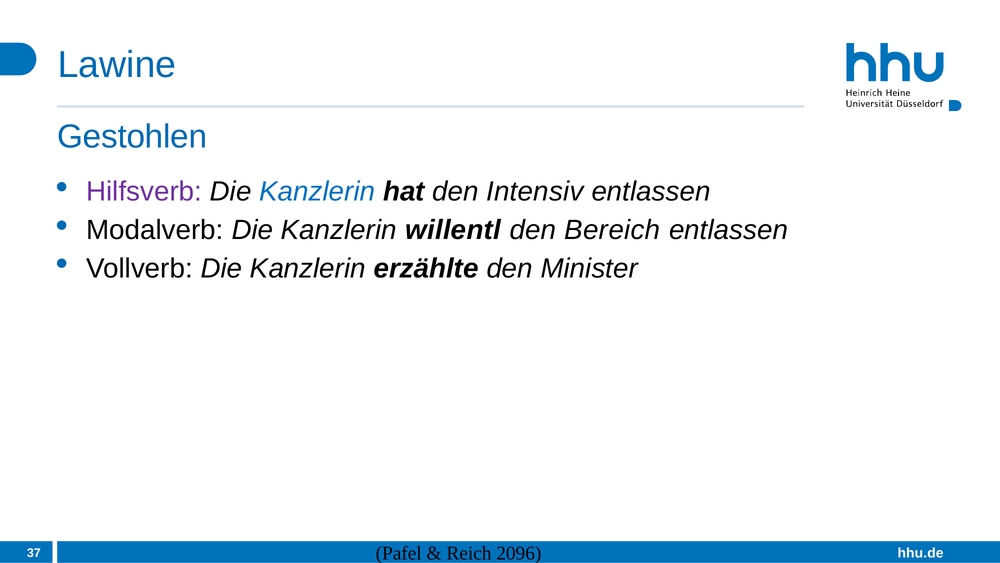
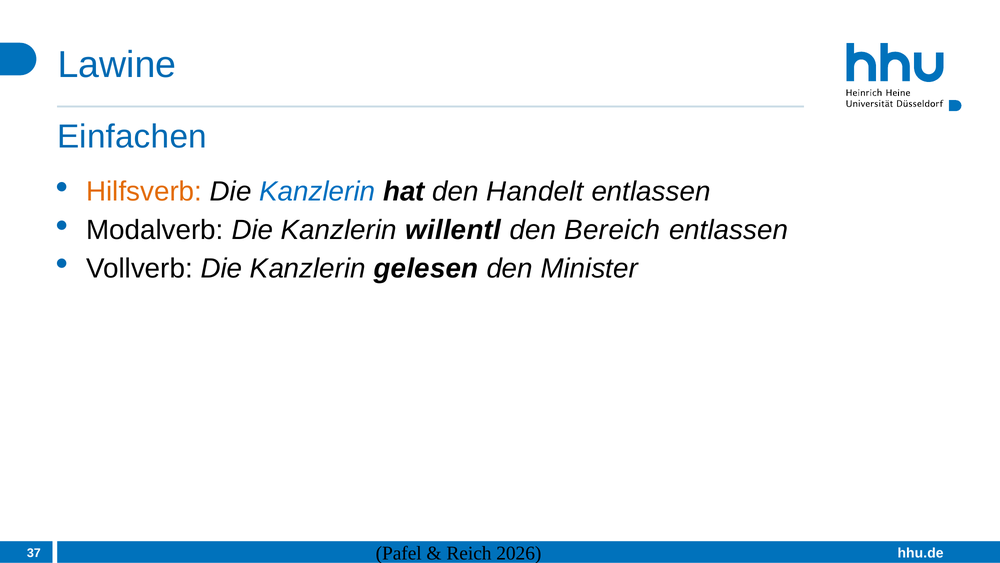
Gestohlen: Gestohlen -> Einfachen
Hilfsverb colour: purple -> orange
Intensiv: Intensiv -> Handelt
erzählte: erzählte -> gelesen
2096: 2096 -> 2026
